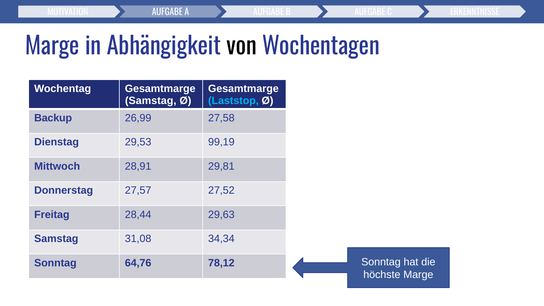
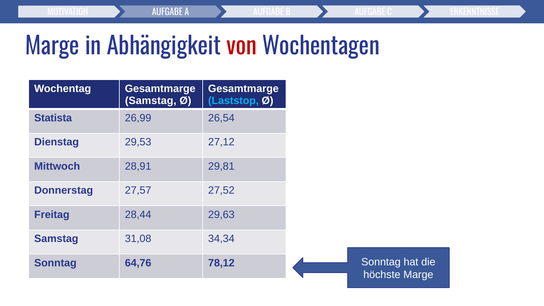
von colour: black -> red
Backup: Backup -> Statista
27,58: 27,58 -> 26,54
99,19: 99,19 -> 27,12
